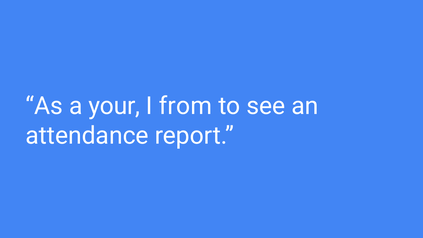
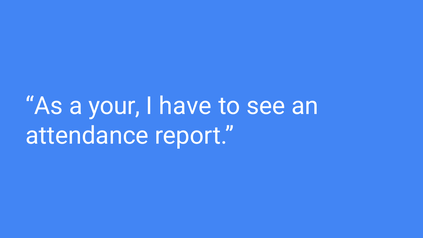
from: from -> have
